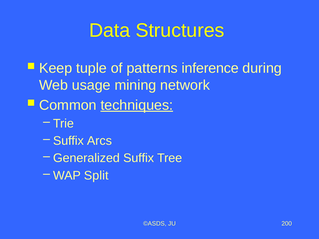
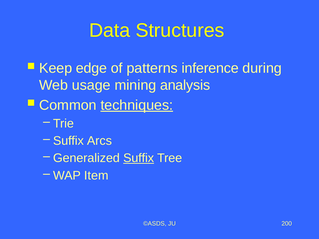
tuple: tuple -> edge
network: network -> analysis
Suffix at (139, 158) underline: none -> present
Split: Split -> Item
